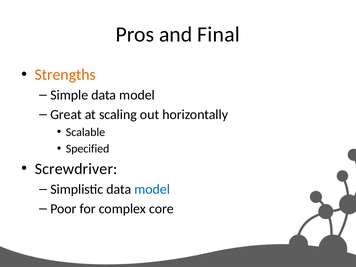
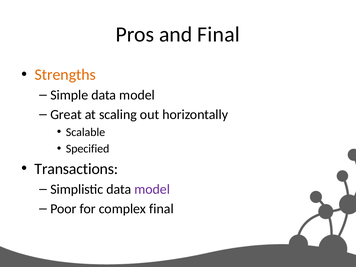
Screwdriver: Screwdriver -> Transactions
model at (152, 189) colour: blue -> purple
complex core: core -> final
